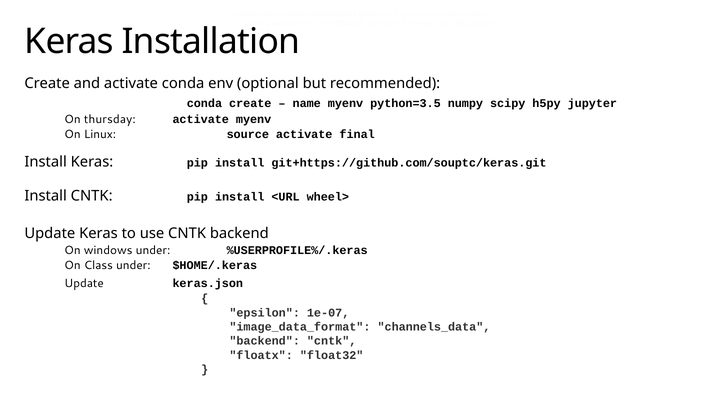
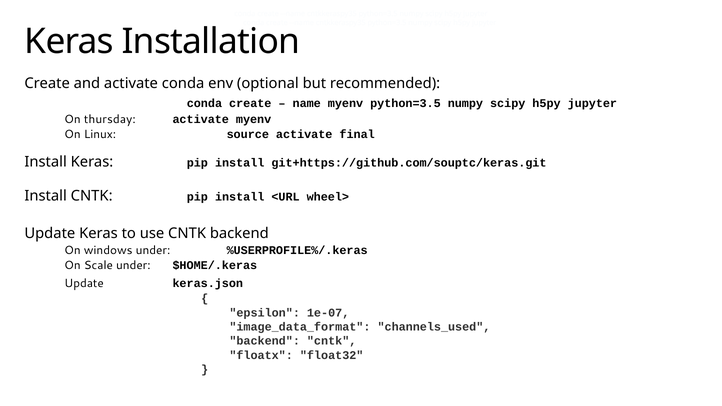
Class: Class -> Scale
channels_data: channels_data -> channels_used
